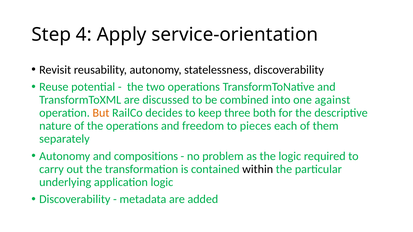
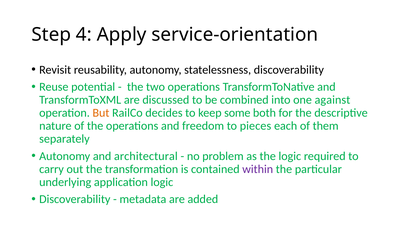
three: three -> some
compositions: compositions -> architectural
within colour: black -> purple
